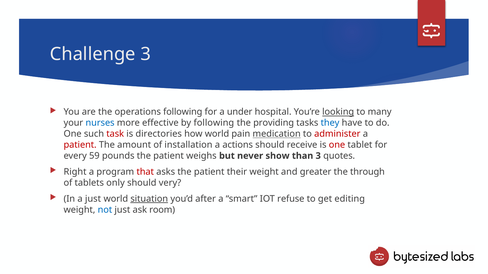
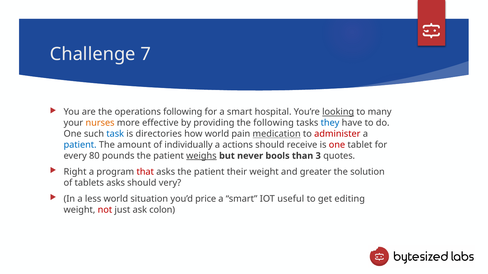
Challenge 3: 3 -> 7
for a under: under -> smart
nurses colour: blue -> orange
by following: following -> providing
the providing: providing -> following
task colour: red -> blue
patient at (80, 145) colour: red -> blue
installation: installation -> individually
59: 59 -> 80
weighs underline: none -> present
show: show -> bools
through: through -> solution
tablets only: only -> asks
a just: just -> less
situation underline: present -> none
after: after -> price
refuse: refuse -> useful
not colour: blue -> red
room: room -> colon
